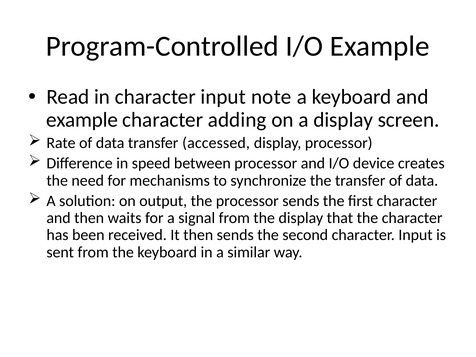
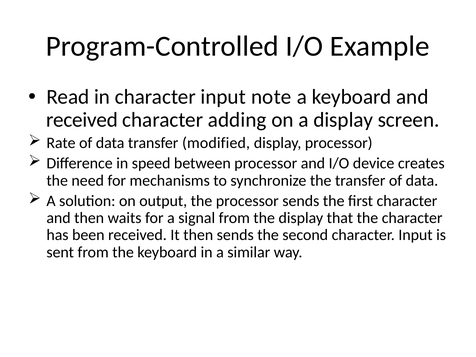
example at (82, 120): example -> received
accessed: accessed -> modified
